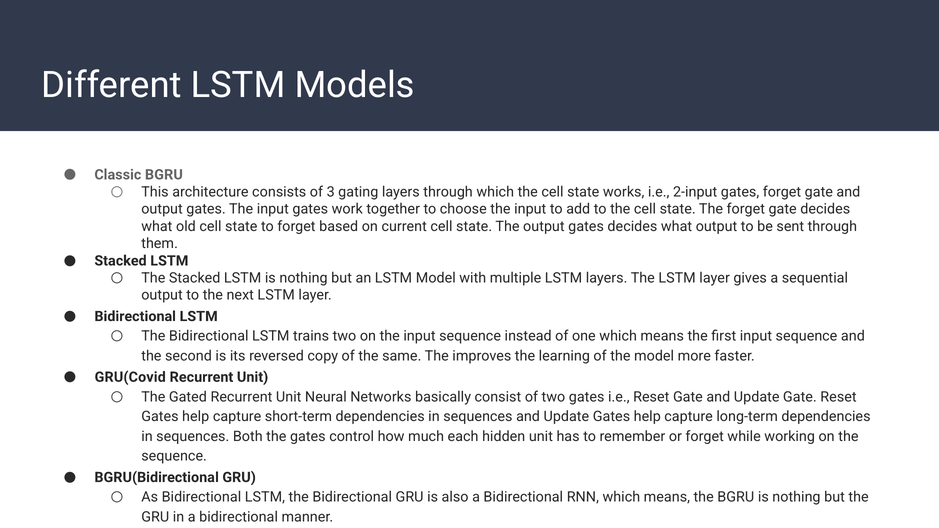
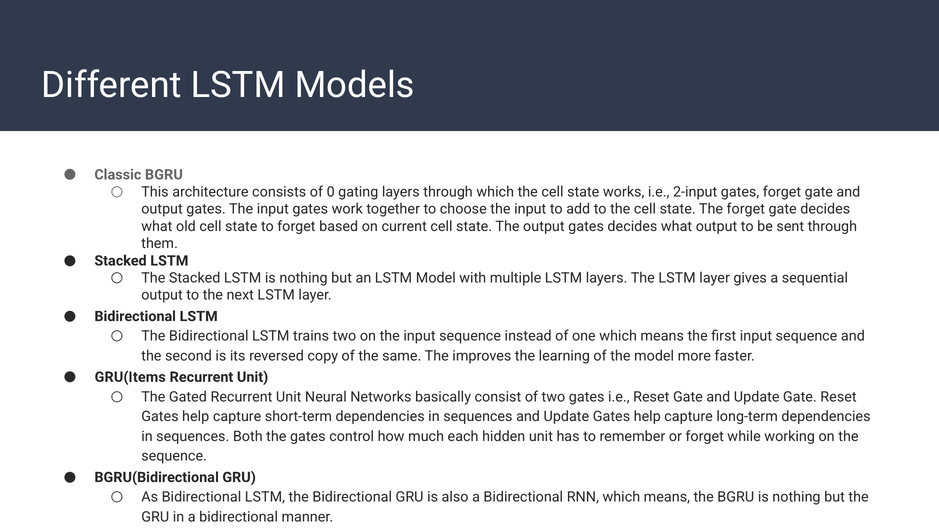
3: 3 -> 0
GRU(Covid: GRU(Covid -> GRU(Items
